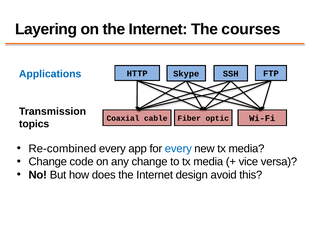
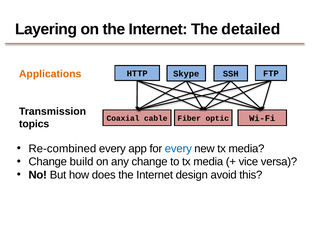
courses: courses -> detailed
Applications colour: blue -> orange
code: code -> build
